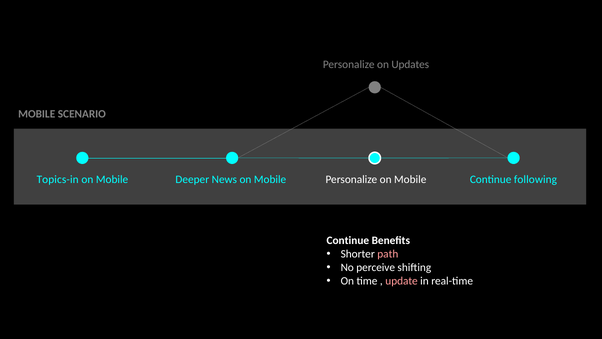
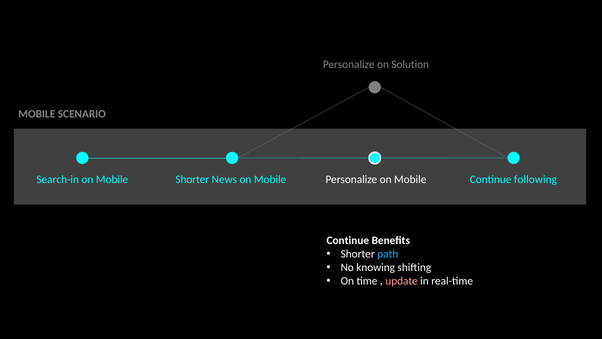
Updates: Updates -> Solution
Topics-in: Topics-in -> Search-in
Mobile Deeper: Deeper -> Shorter
path colour: pink -> light blue
perceive: perceive -> knowing
